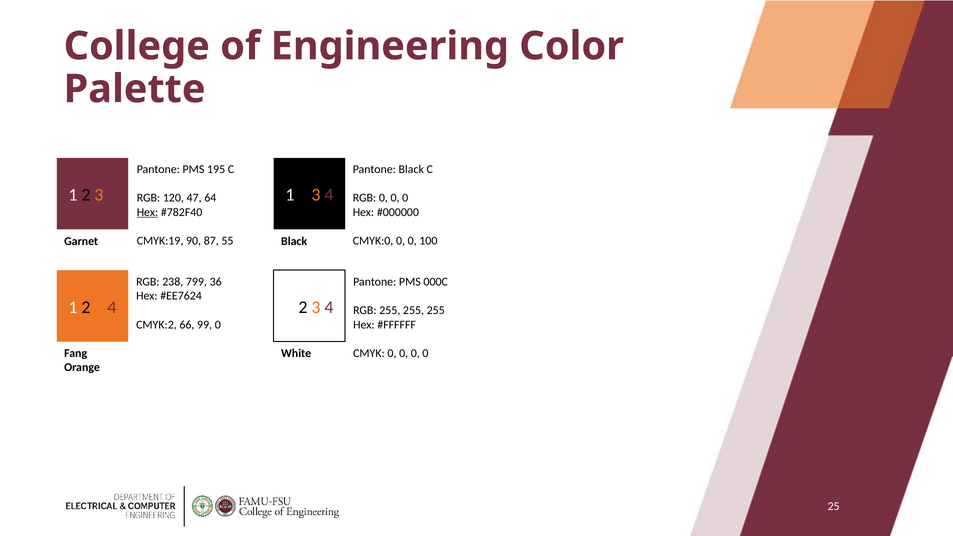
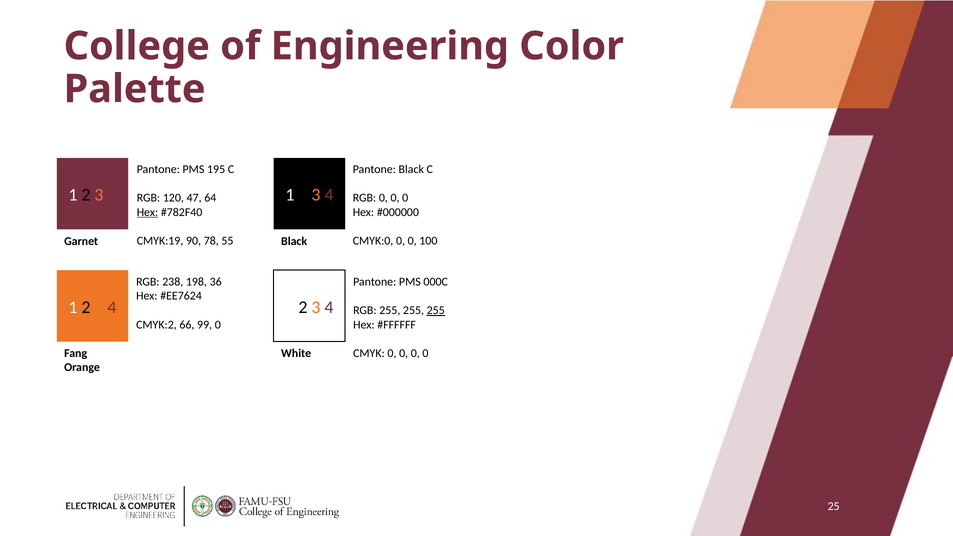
87: 87 -> 78
799: 799 -> 198
255 at (436, 310) underline: none -> present
